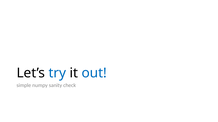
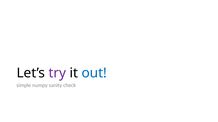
try colour: blue -> purple
